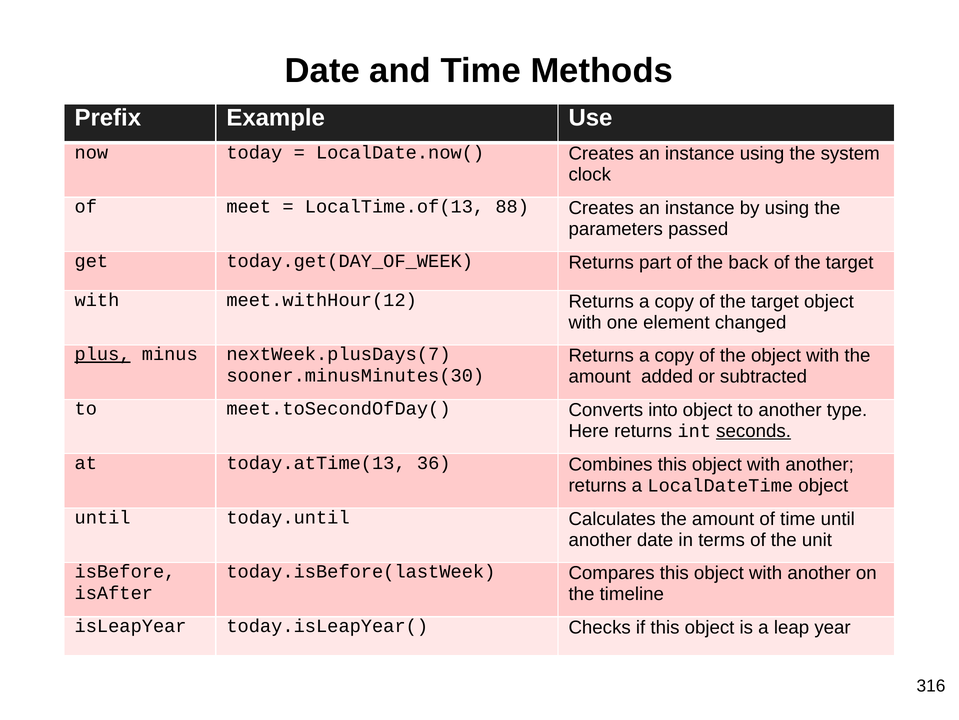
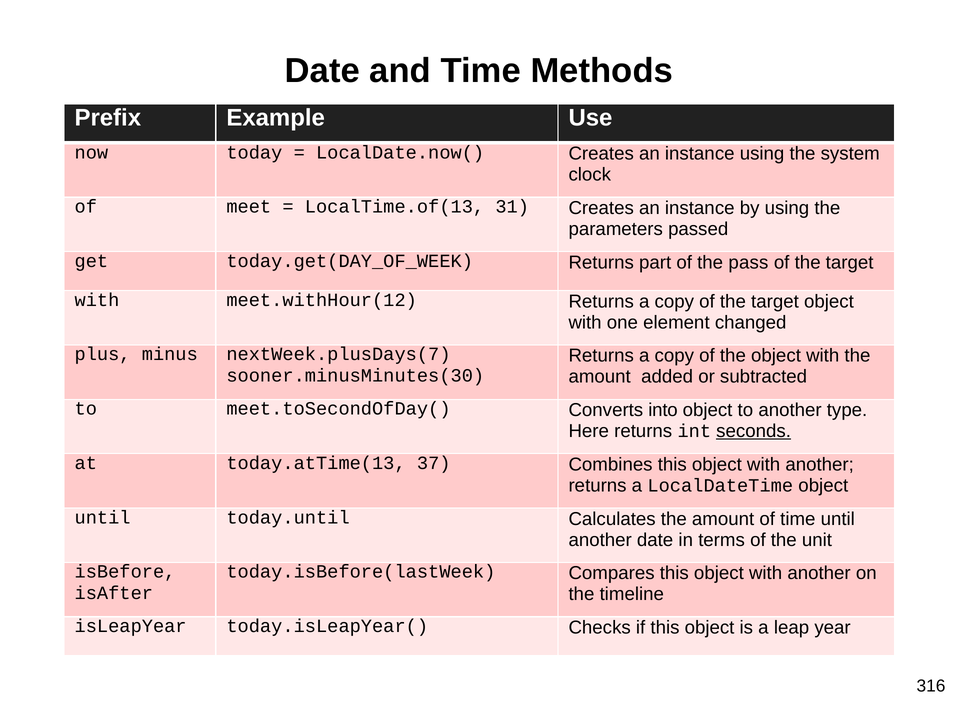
88: 88 -> 31
back: back -> pass
plus underline: present -> none
36: 36 -> 37
